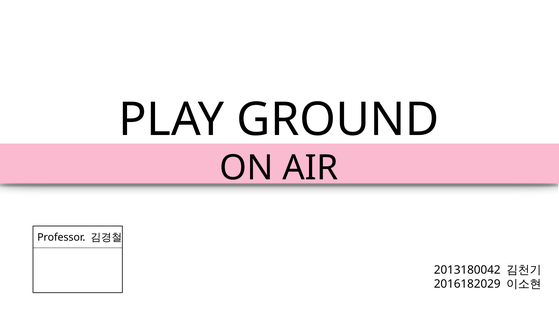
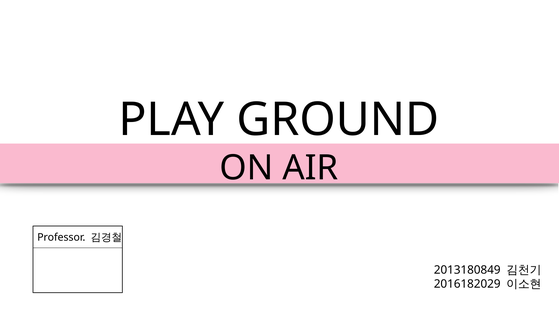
2013180042: 2013180042 -> 2013180849
